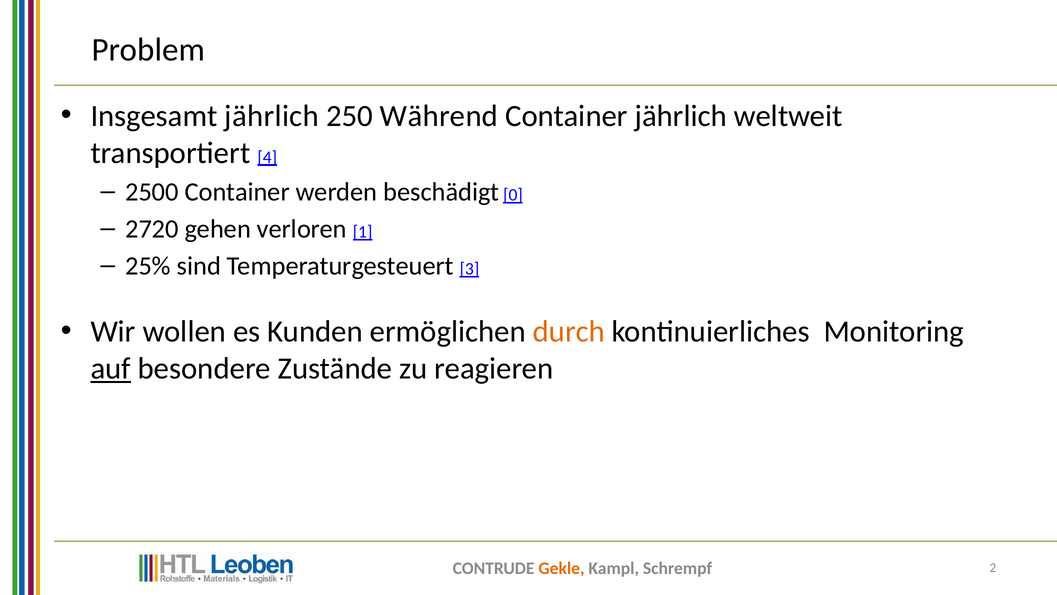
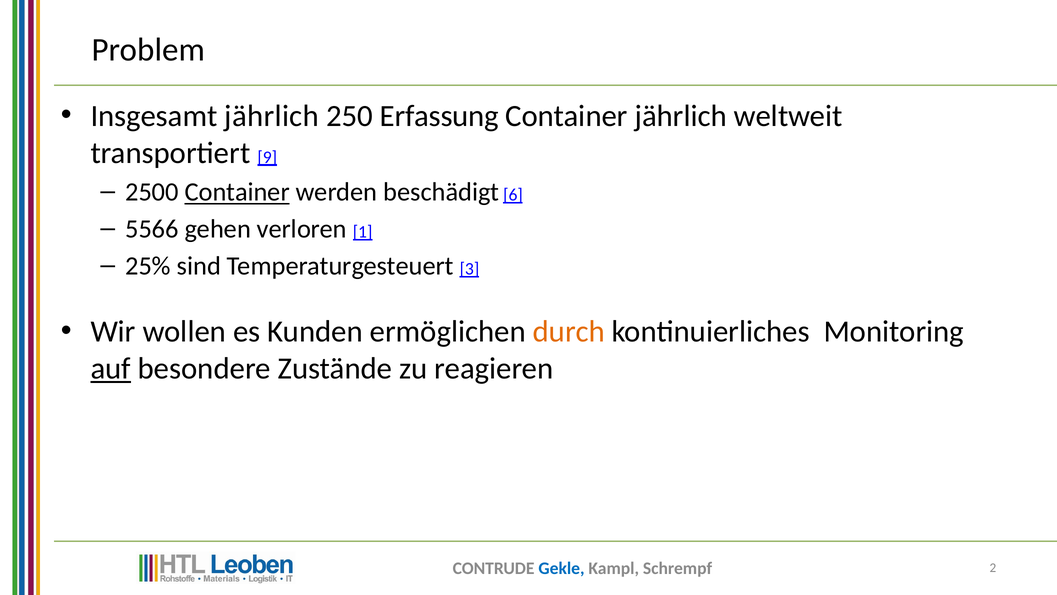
Während: Während -> Erfassung
4: 4 -> 9
Container at (237, 192) underline: none -> present
0: 0 -> 6
2720: 2720 -> 5566
Gekle colour: orange -> blue
